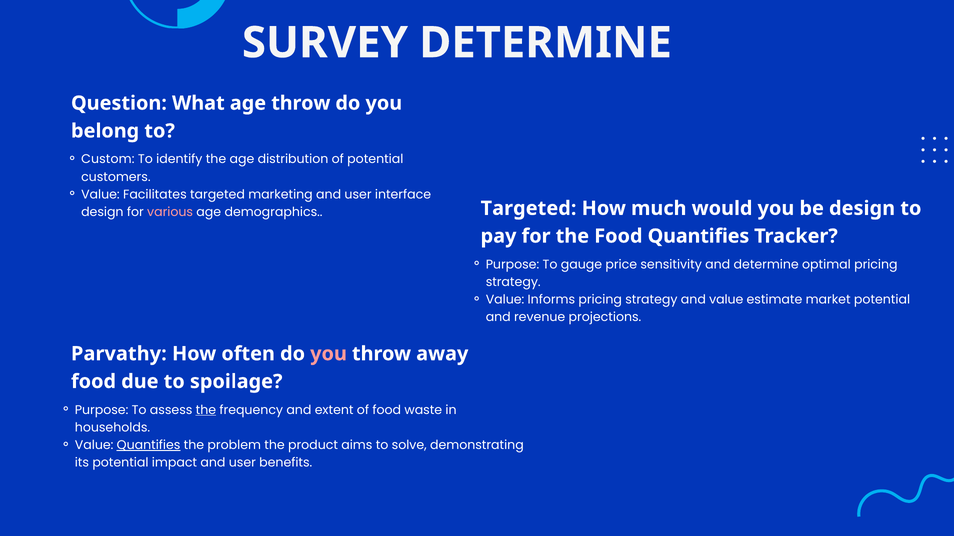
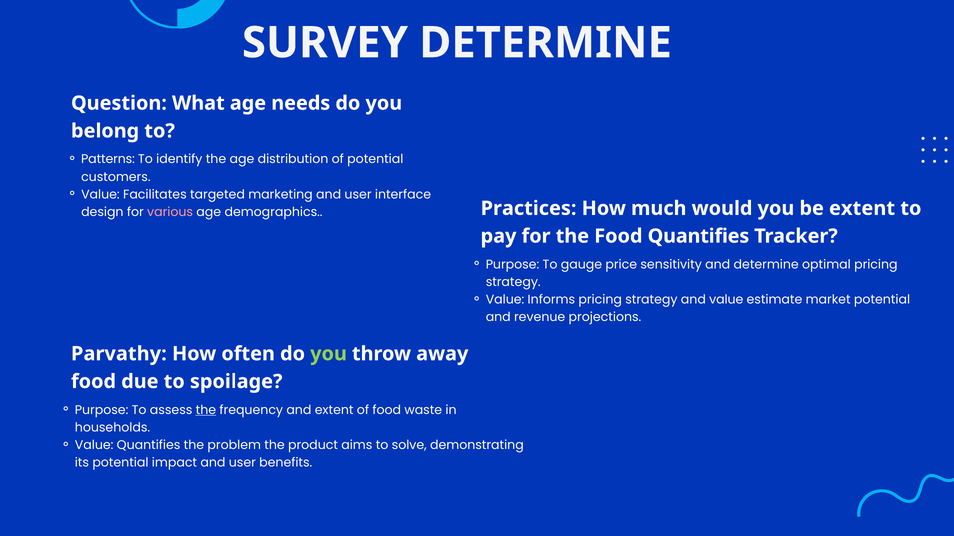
age throw: throw -> needs
Custom: Custom -> Patterns
Targeted at (529, 209): Targeted -> Practices
be design: design -> extent
you at (329, 354) colour: pink -> light green
Quantifies at (149, 446) underline: present -> none
